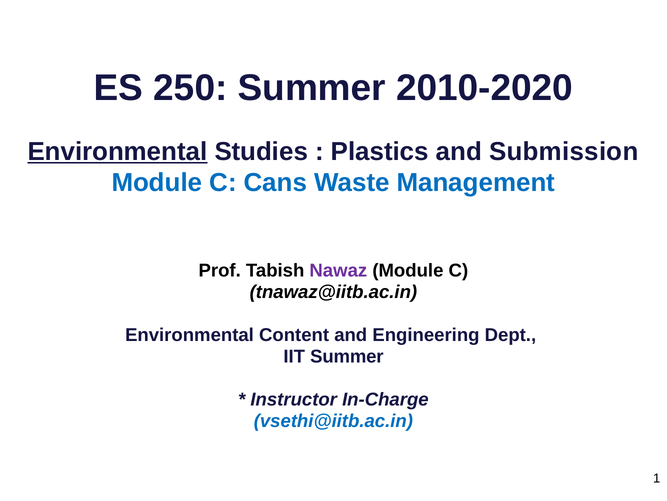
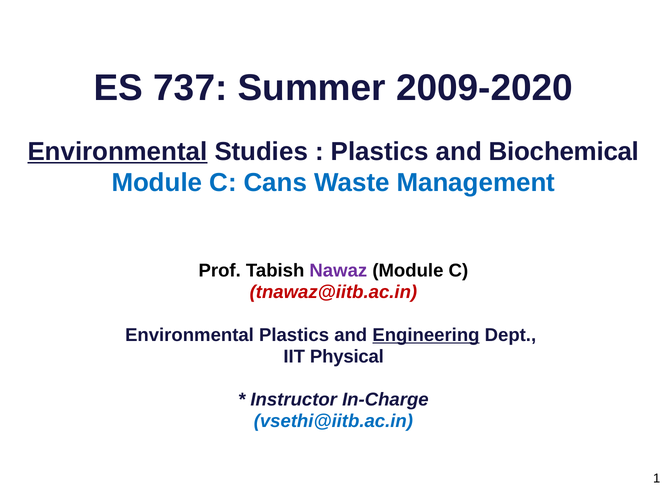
250: 250 -> 737
2010-2020: 2010-2020 -> 2009-2020
Submission: Submission -> Biochemical
tnawaz@iitb.ac.in colour: black -> red
Environmental Content: Content -> Plastics
Engineering underline: none -> present
IIT Summer: Summer -> Physical
